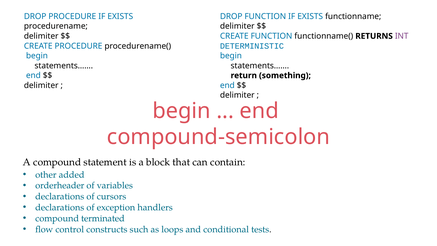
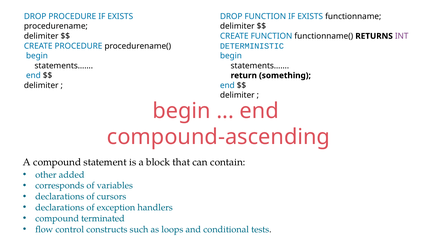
compound-semicolon: compound-semicolon -> compound-ascending
orderheader: orderheader -> corresponds
